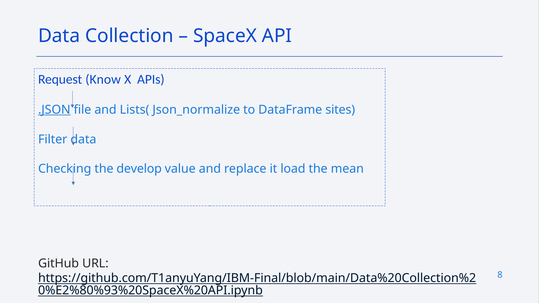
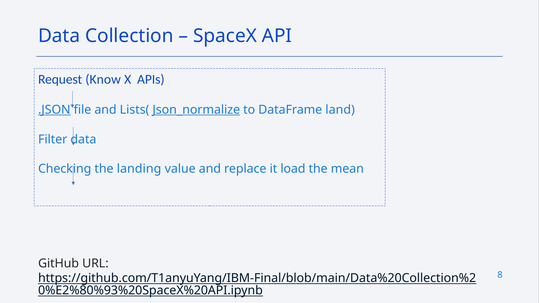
Json_normalize underline: none -> present
sites: sites -> land
develop: develop -> landing
